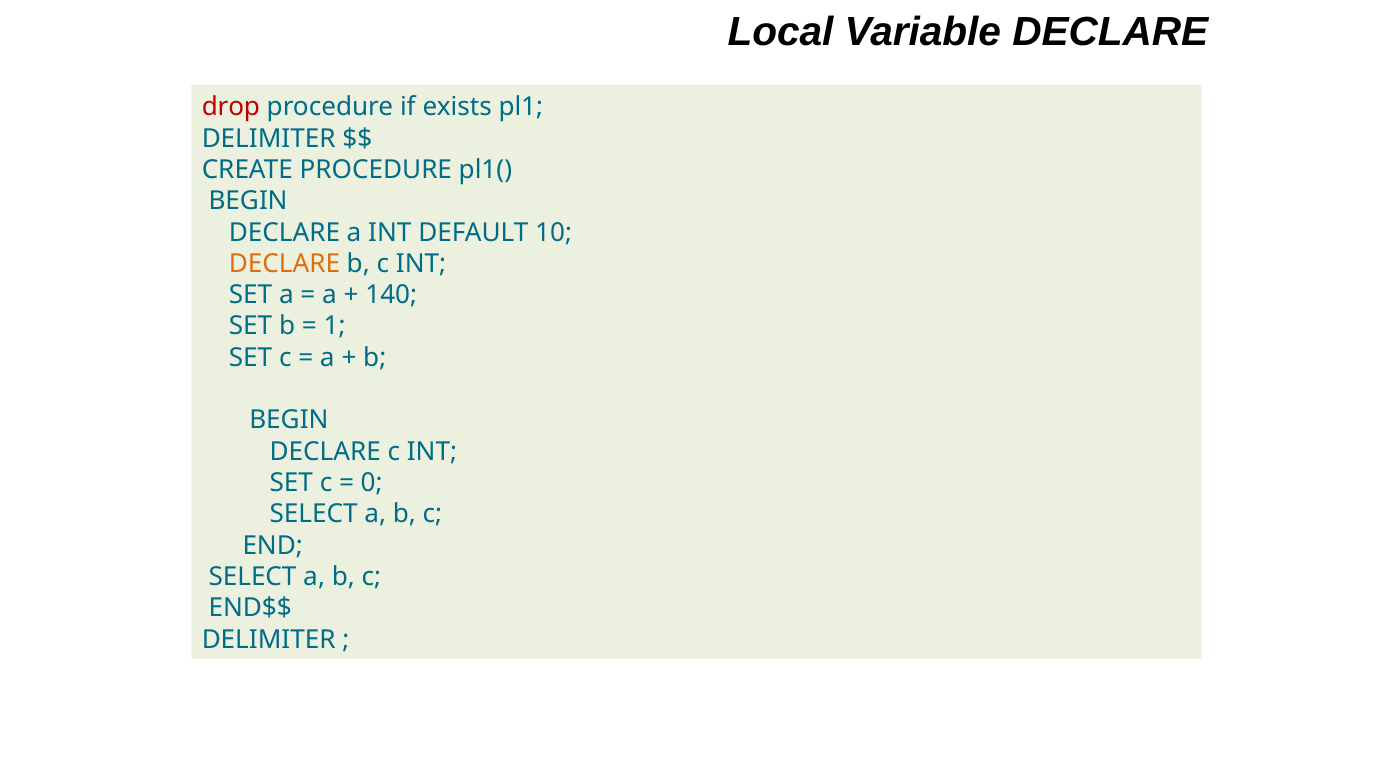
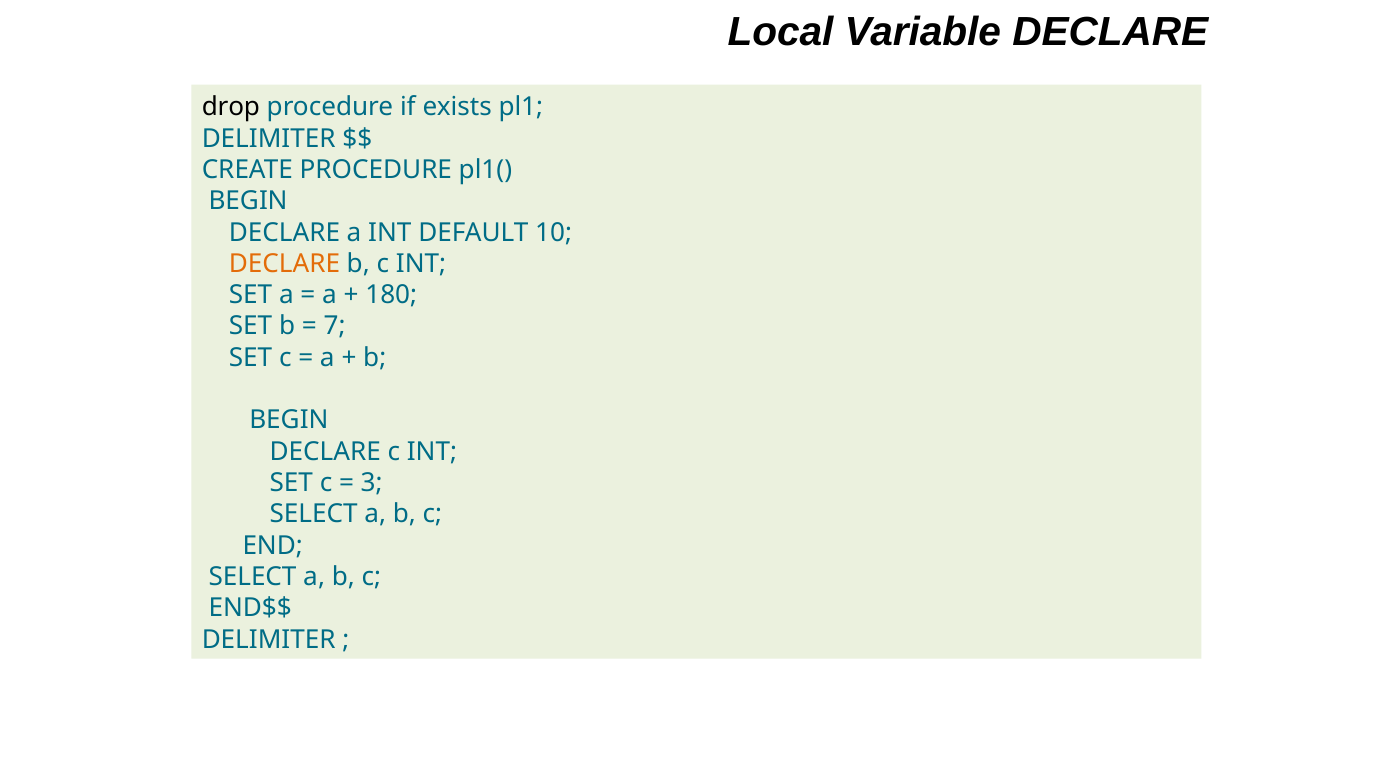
drop colour: red -> black
140: 140 -> 180
1: 1 -> 7
0: 0 -> 3
